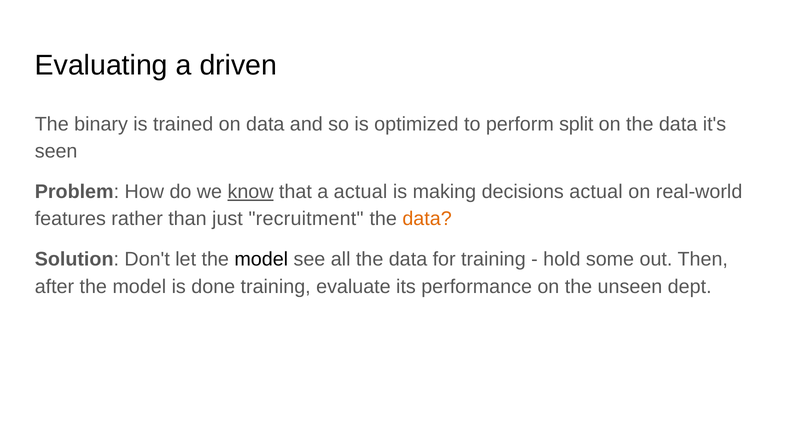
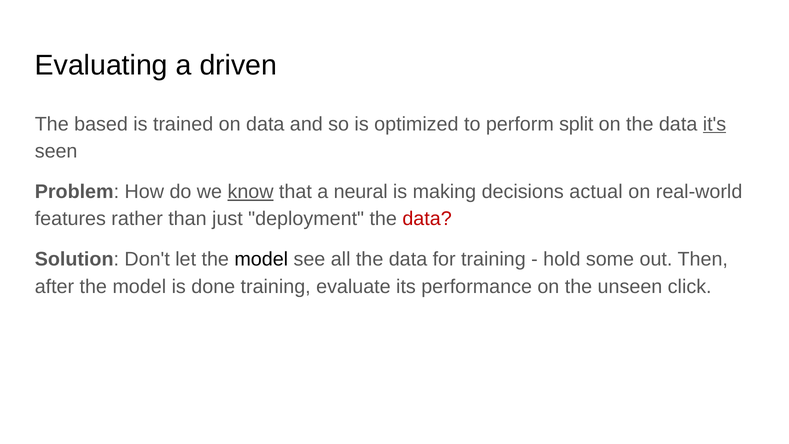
binary: binary -> based
it's underline: none -> present
a actual: actual -> neural
recruitment: recruitment -> deployment
data at (427, 219) colour: orange -> red
dept: dept -> click
